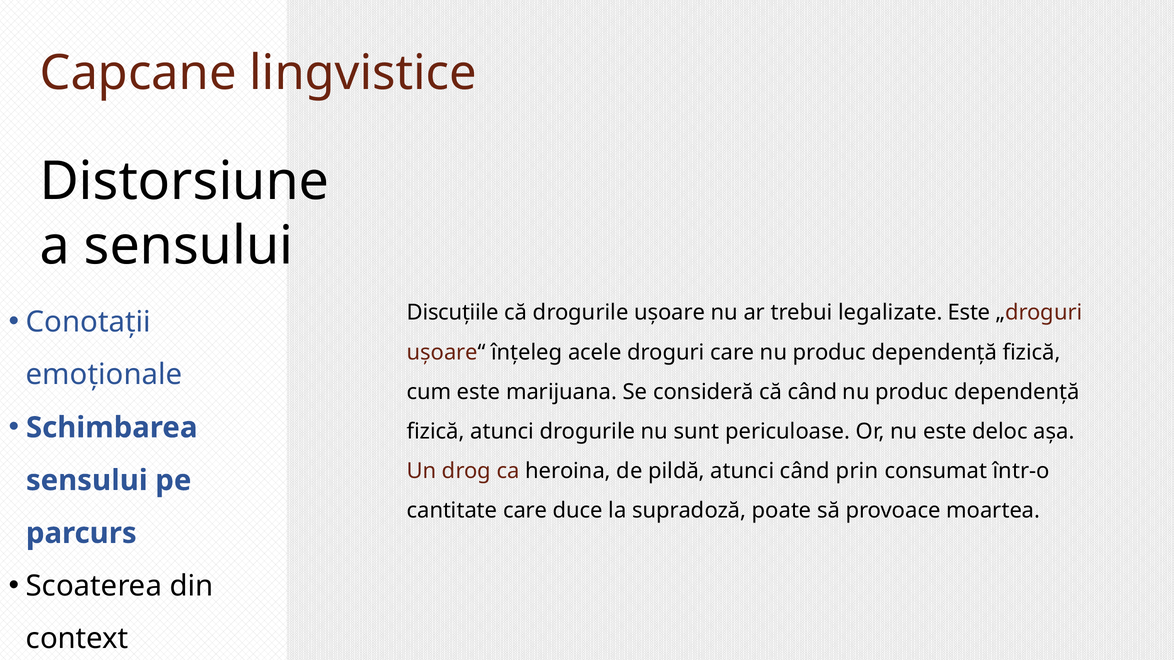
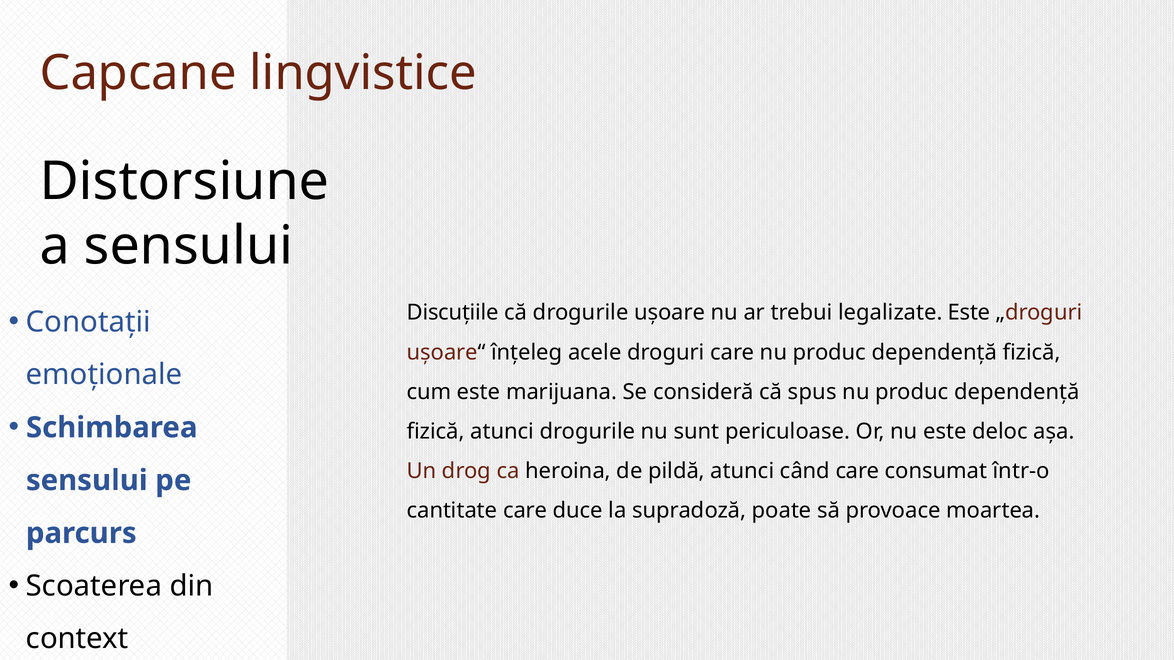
că când: când -> spus
când prin: prin -> care
